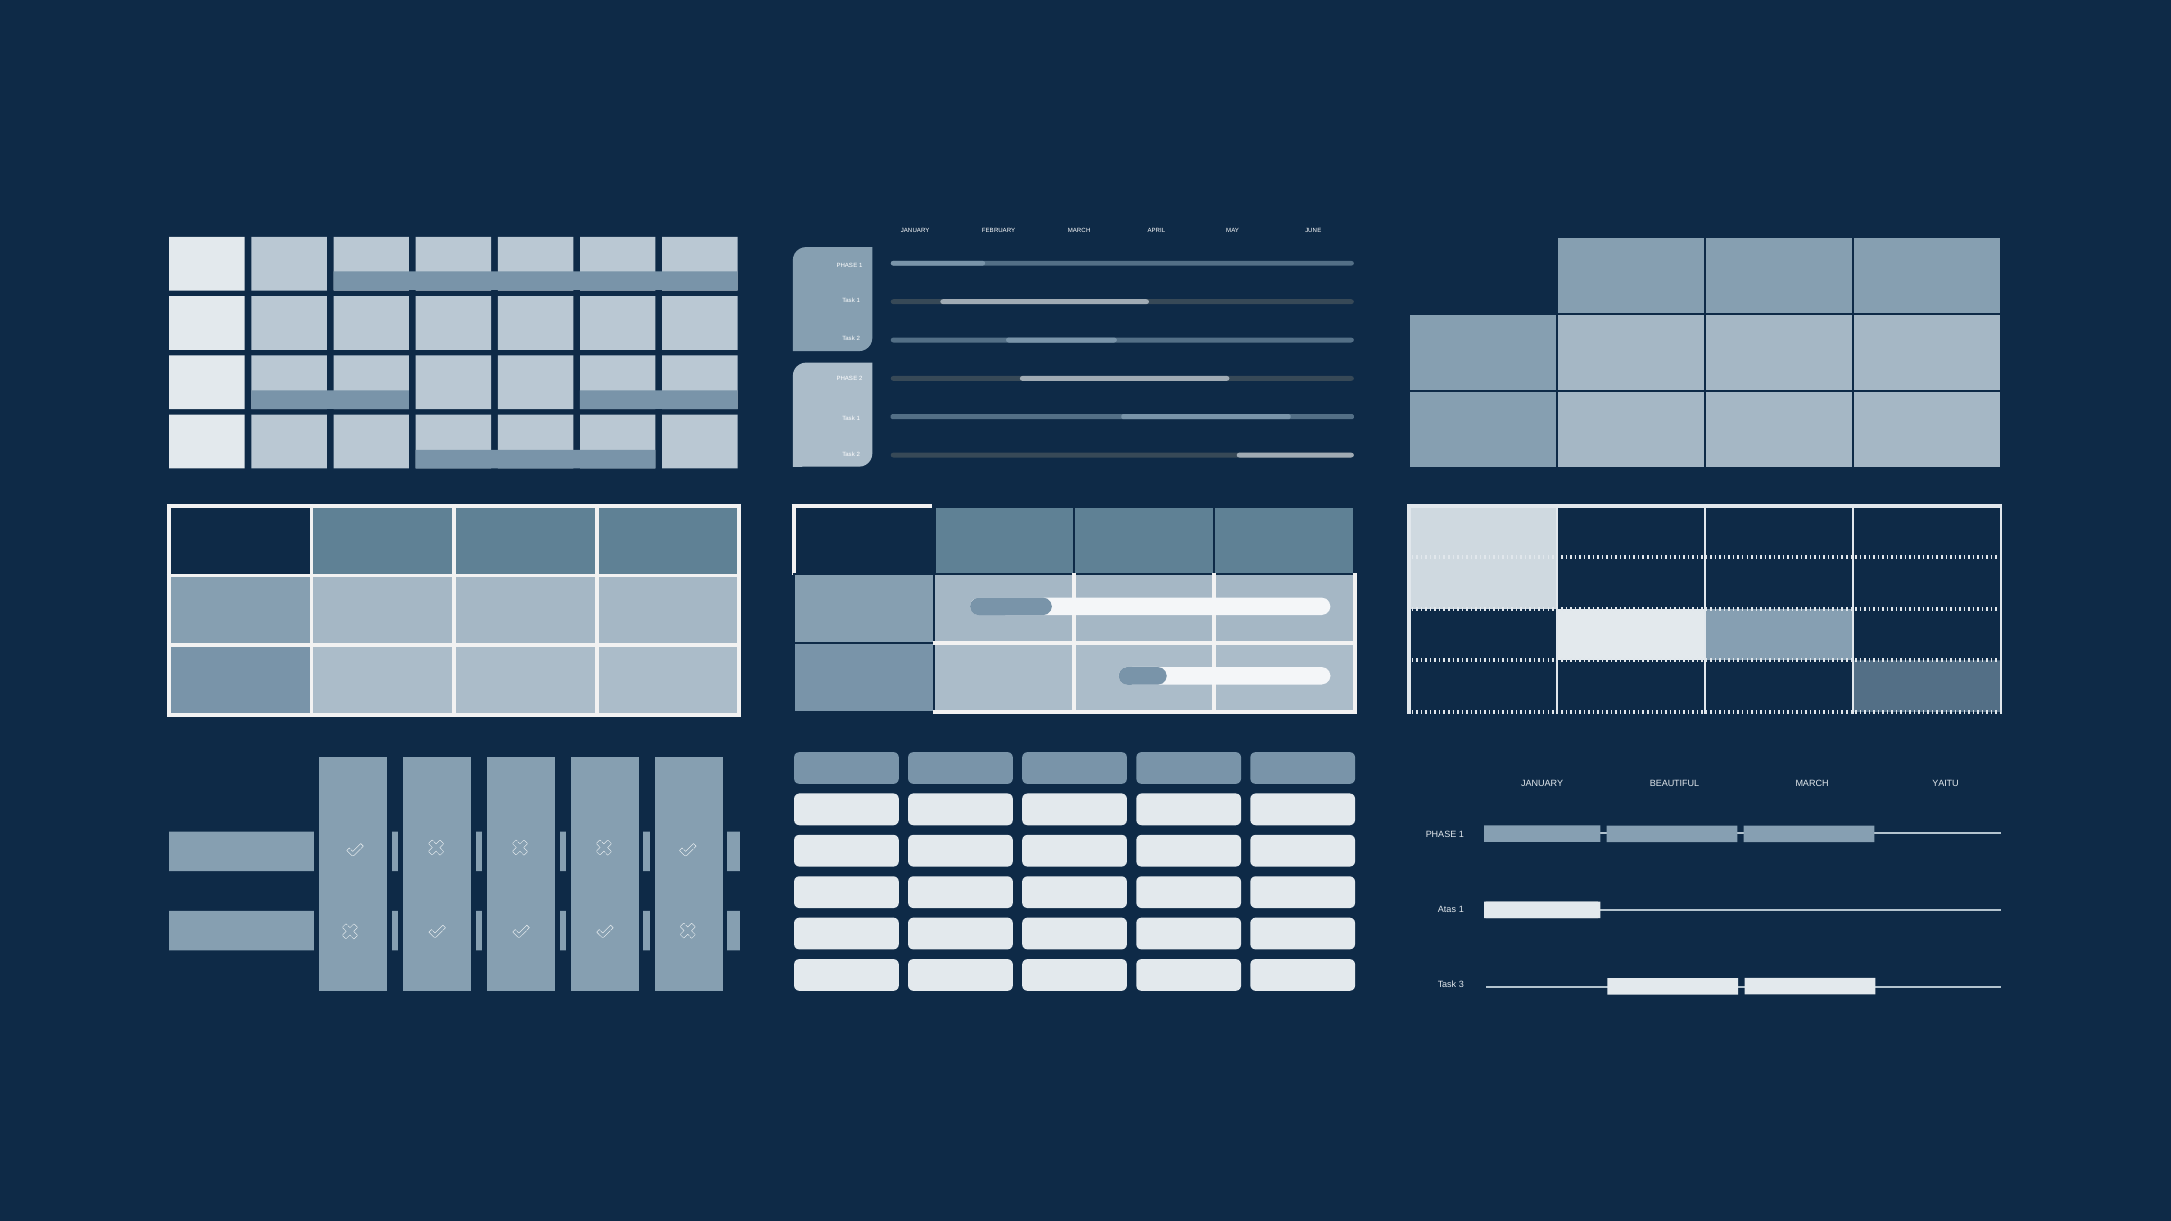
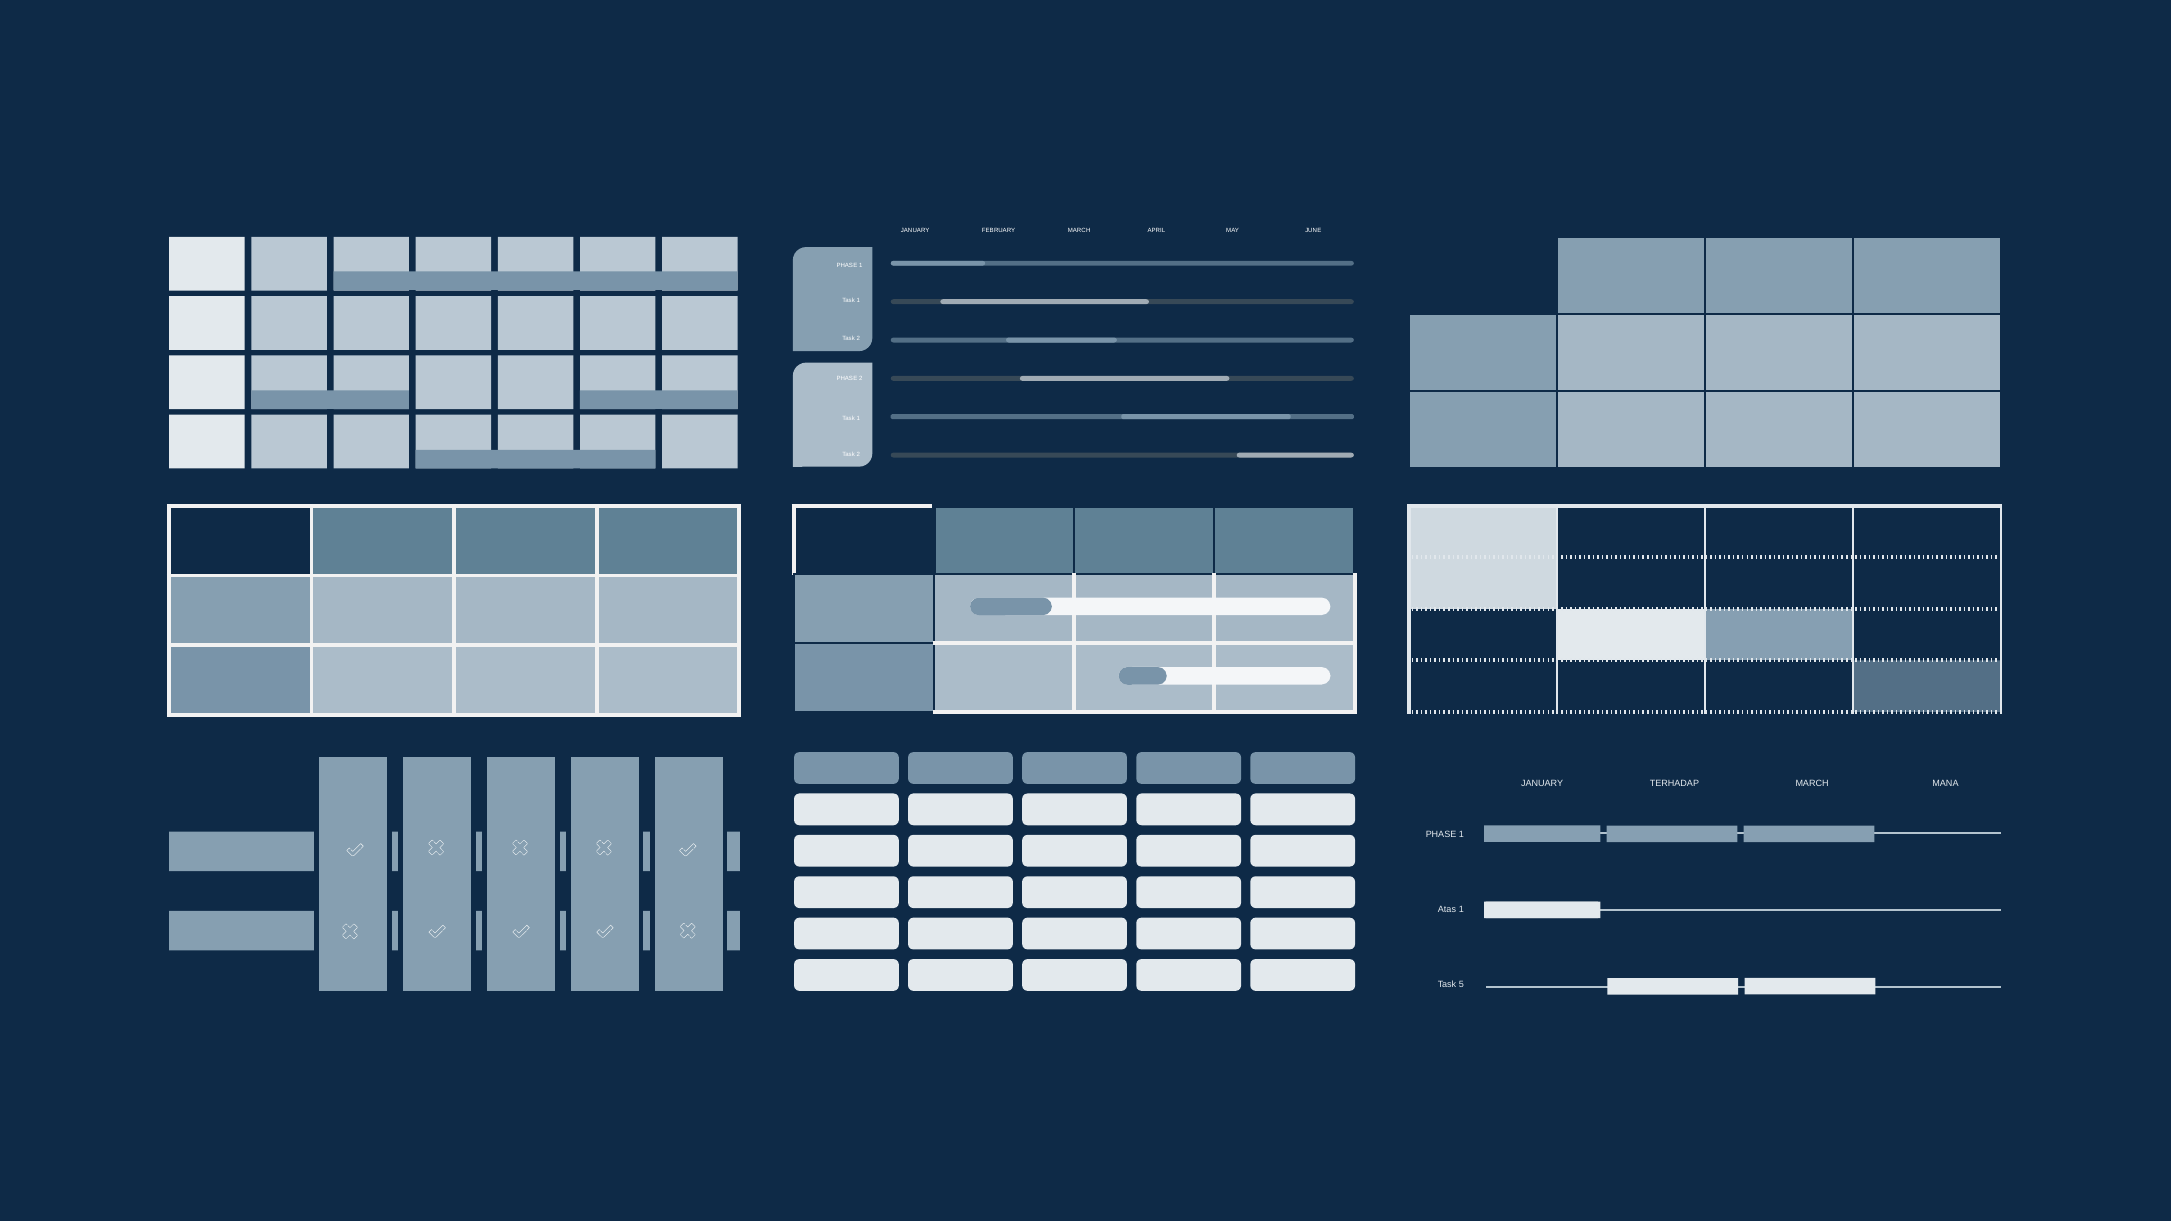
BEAUTIFUL: BEAUTIFUL -> TERHADAP
YAITU: YAITU -> MANA
3: 3 -> 5
